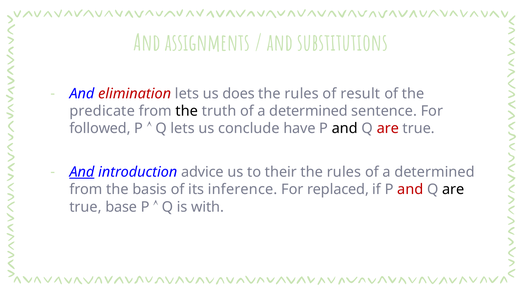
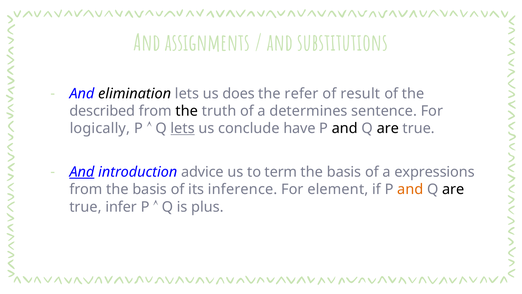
elimination colour: red -> black
rules at (302, 93): rules -> refer
predicate: predicate -> described
truth of a determined: determined -> determines
followed: followed -> logically
lets at (183, 128) underline: none -> present
are at (388, 128) colour: red -> black
their: their -> term
rules at (344, 172): rules -> basis
determined at (435, 172): determined -> expressions
replaced: replaced -> element
and at (410, 189) colour: red -> orange
base: base -> infer
with: with -> plus
